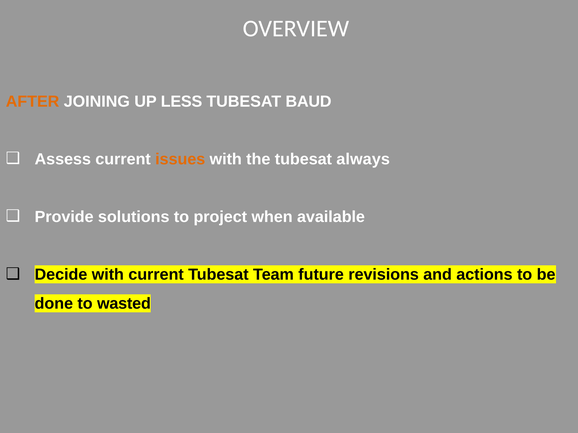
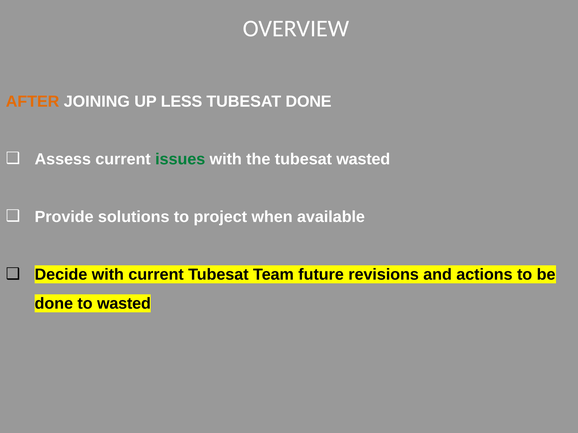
TUBESAT BAUD: BAUD -> DONE
issues colour: orange -> green
tubesat always: always -> wasted
